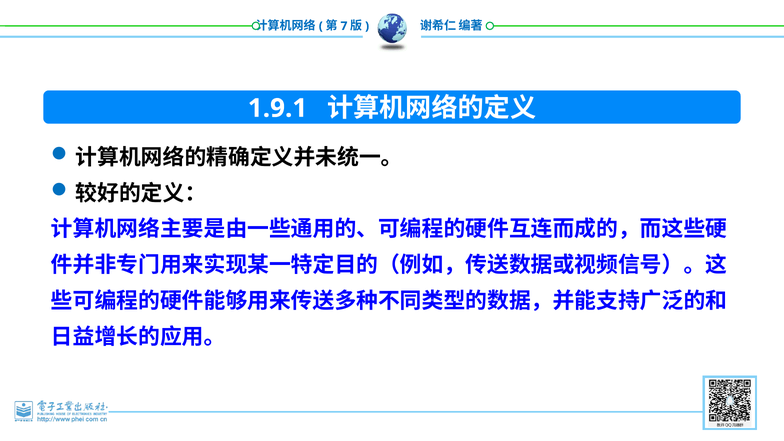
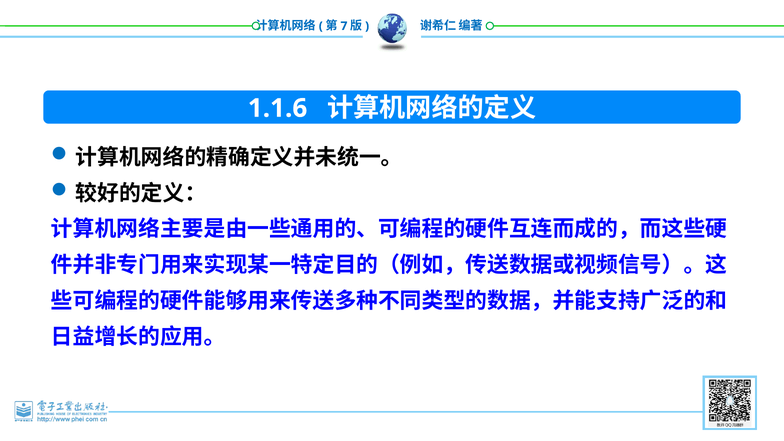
1.9.1: 1.9.1 -> 1.1.6
